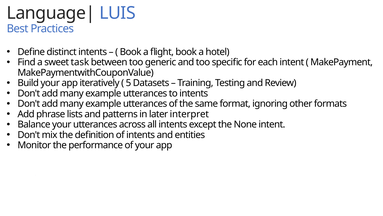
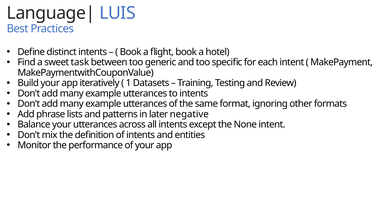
5 at (128, 83): 5 -> 1
interpret: interpret -> negative
